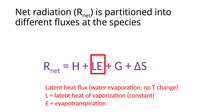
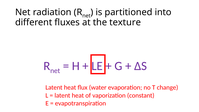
species: species -> texture
